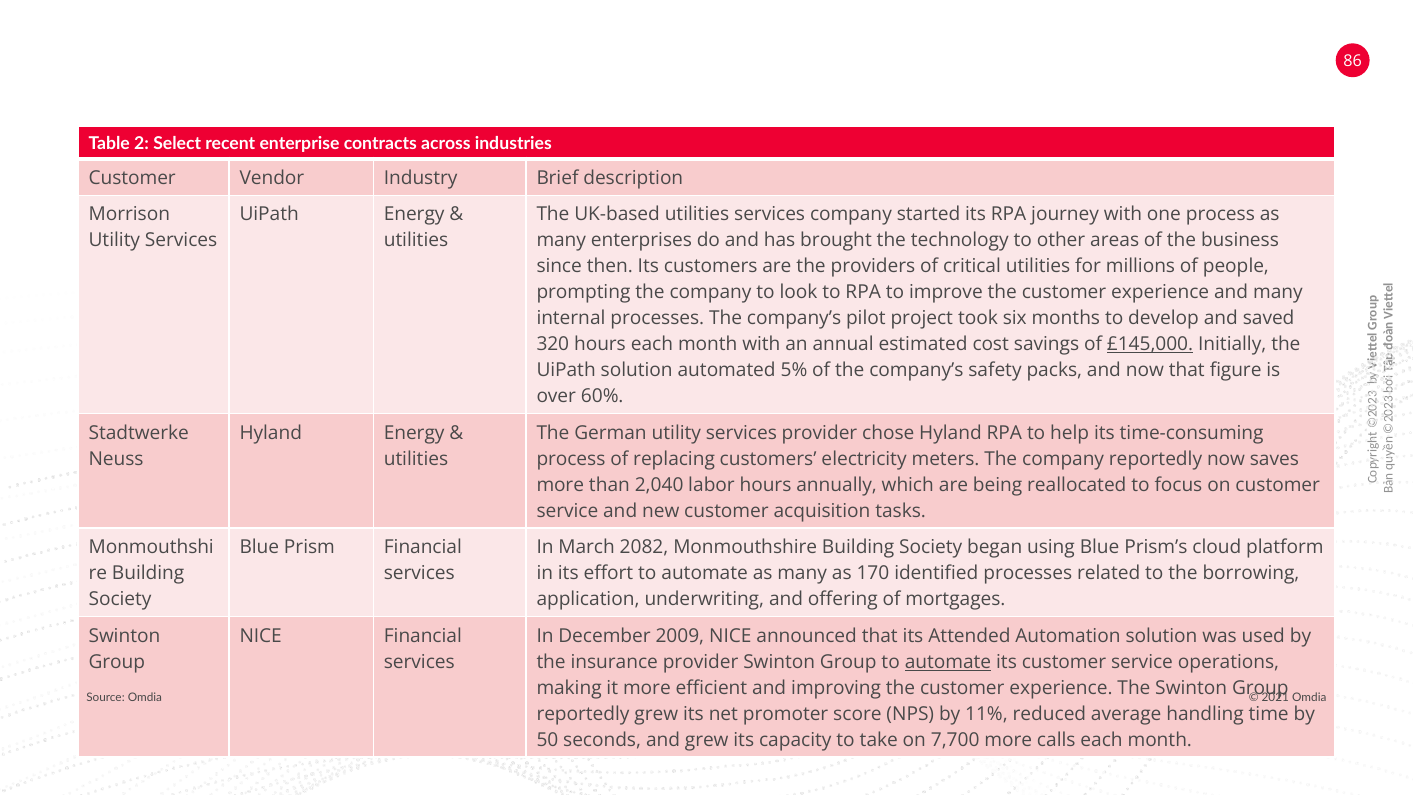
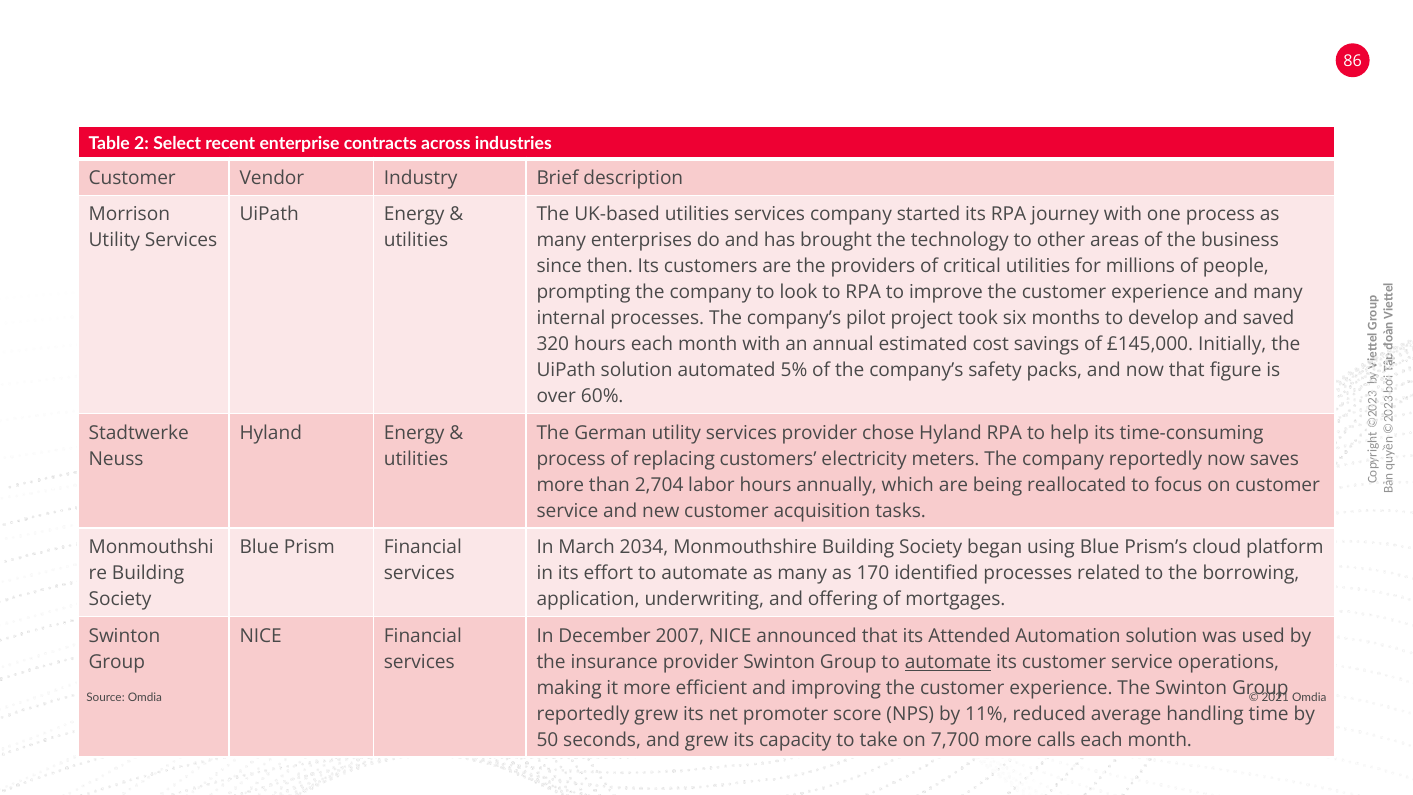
£145,000 underline: present -> none
2,040: 2,040 -> 2,704
2082: 2082 -> 2034
2009: 2009 -> 2007
